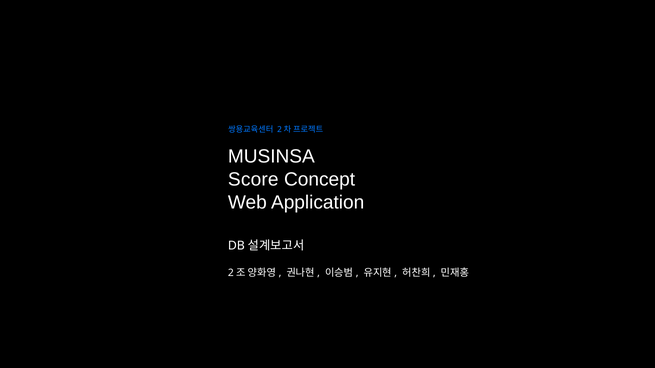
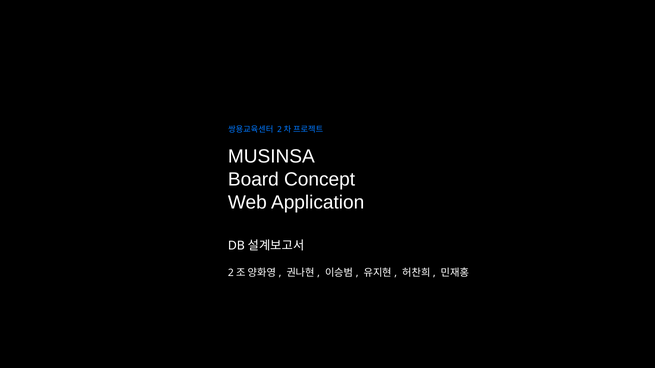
Score: Score -> Board
